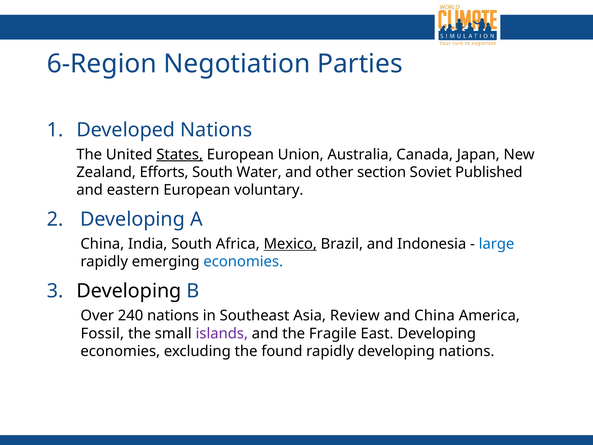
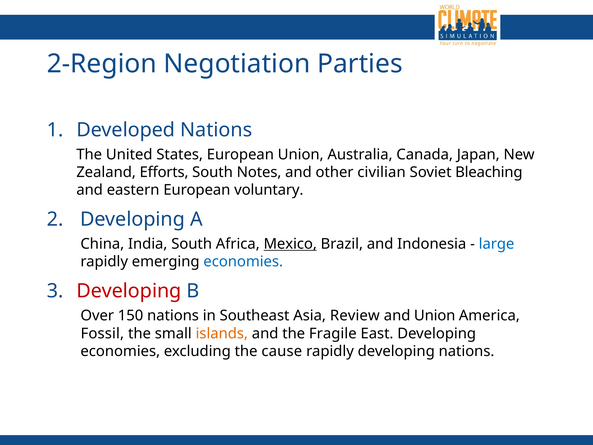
6-Region: 6-Region -> 2-Region
States underline: present -> none
Water: Water -> Notes
section: section -> civilian
Published: Published -> Bleaching
Developing at (129, 291) colour: black -> red
240: 240 -> 150
and China: China -> Union
islands colour: purple -> orange
found: found -> cause
